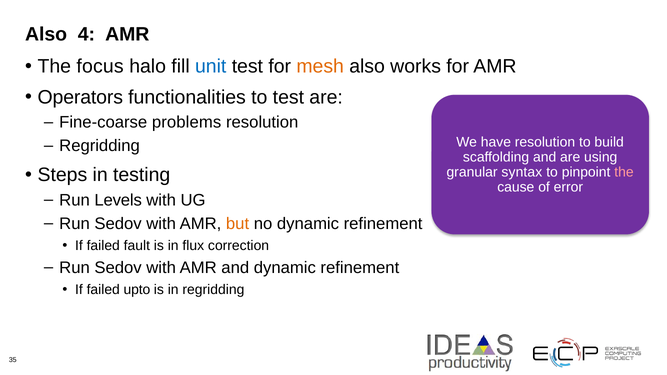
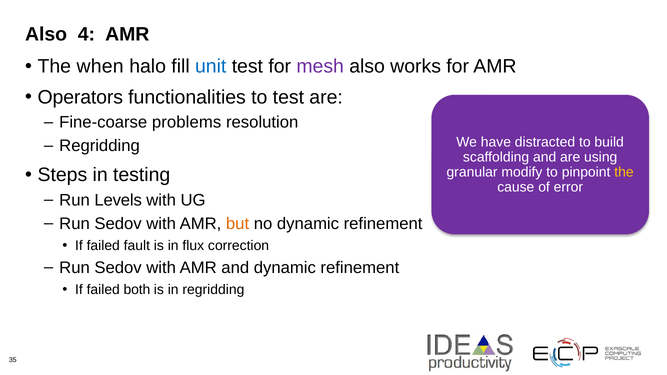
focus: focus -> when
mesh colour: orange -> purple
have resolution: resolution -> distracted
syntax: syntax -> modify
the at (624, 172) colour: pink -> yellow
upto: upto -> both
